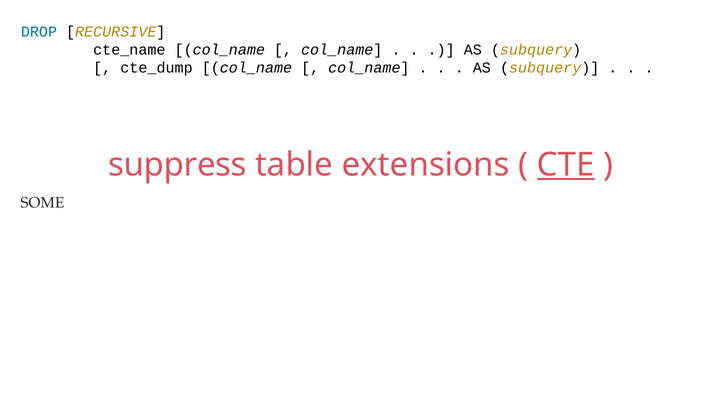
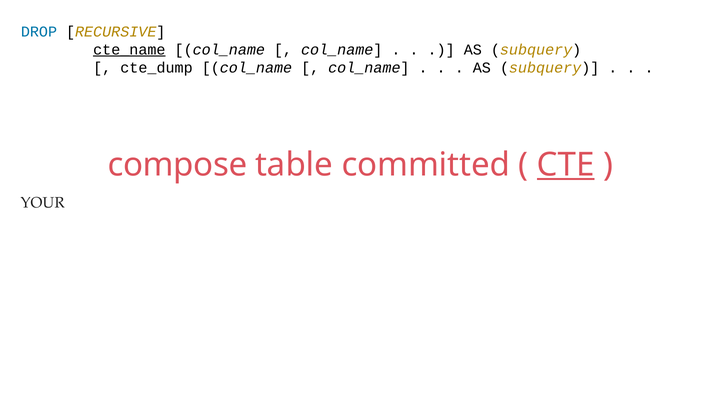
cte_name underline: none -> present
suppress: suppress -> compose
extensions: extensions -> committed
SOME: SOME -> YOUR
